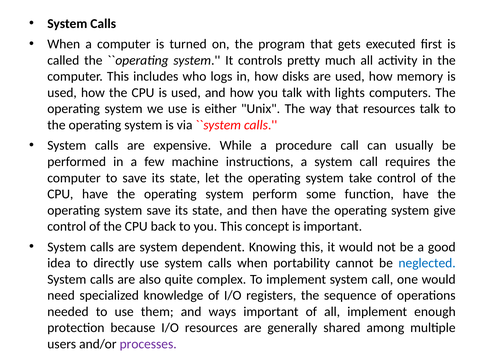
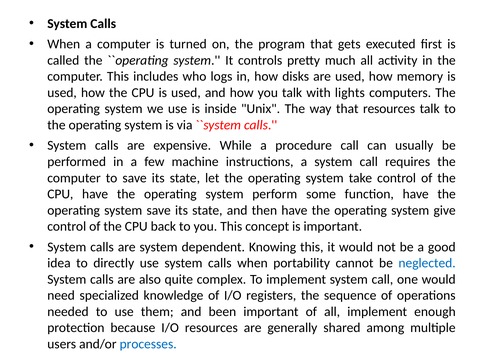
either: either -> inside
ways: ways -> been
processes colour: purple -> blue
